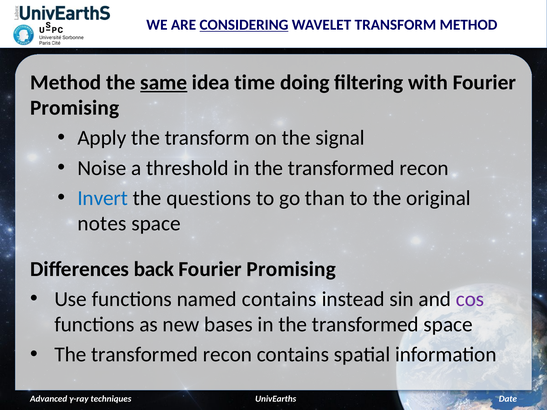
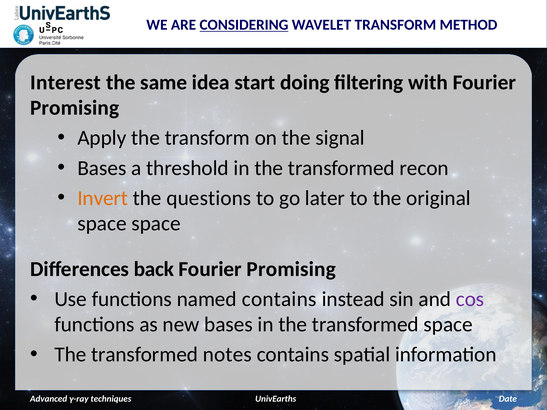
Method at (66, 83): Method -> Interest
same underline: present -> none
time: time -> start
Noise at (102, 168): Noise -> Bases
Invert colour: blue -> orange
than: than -> later
notes at (102, 224): notes -> space
recon at (227, 355): recon -> notes
